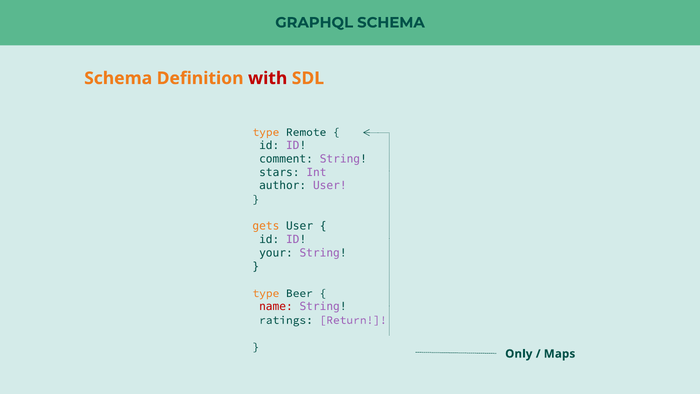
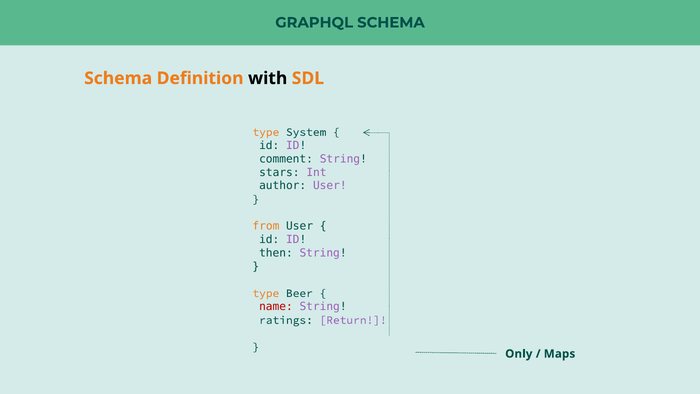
with colour: red -> black
Remote: Remote -> System
gets: gets -> from
your: your -> then
